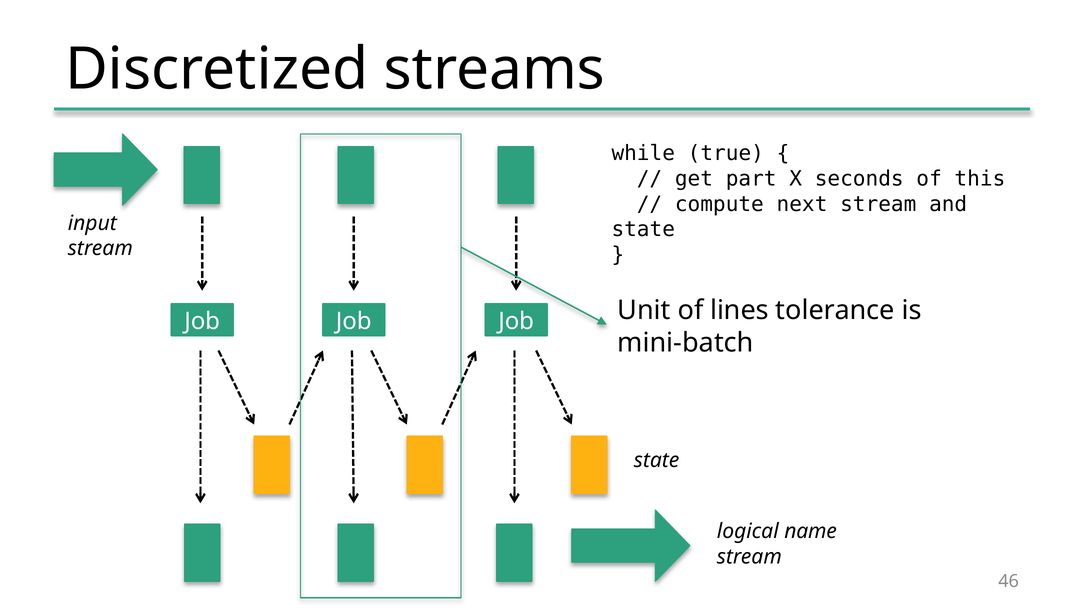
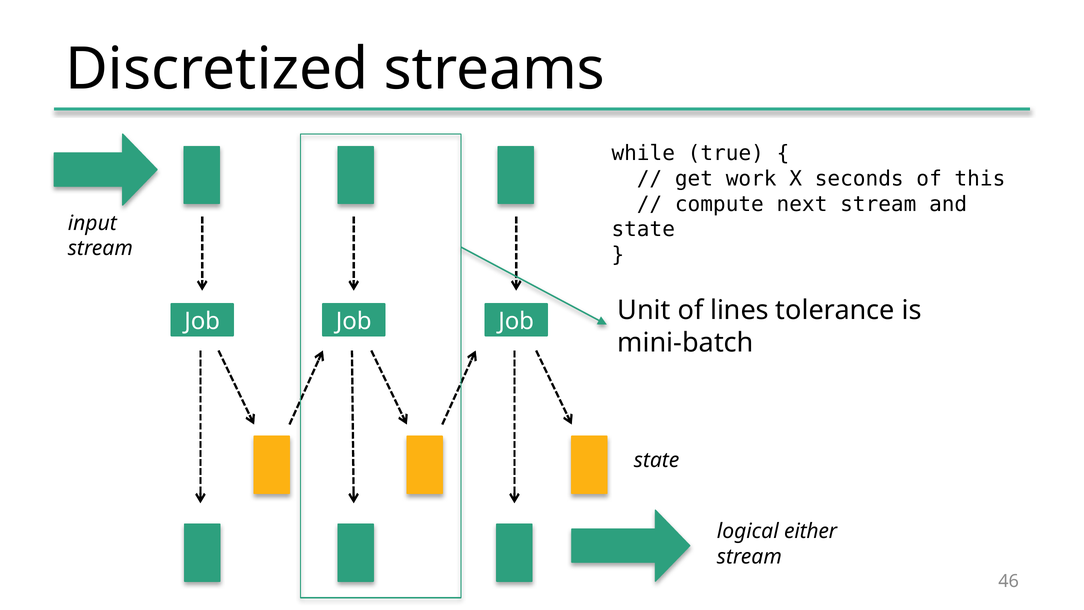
part: part -> work
name: name -> either
